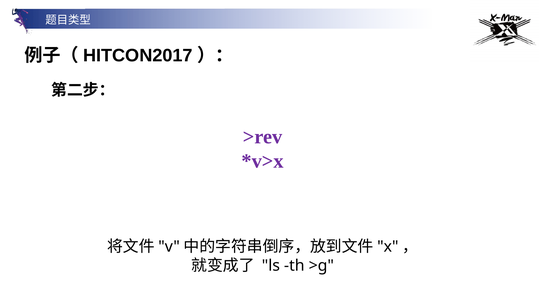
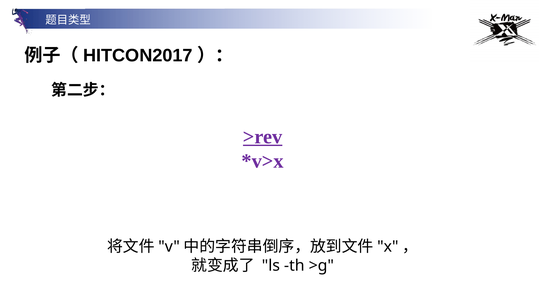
>rev underline: none -> present
